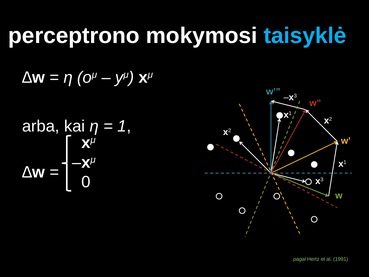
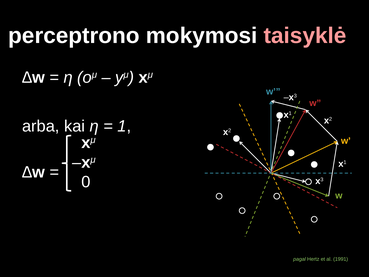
taisyklė colour: light blue -> pink
